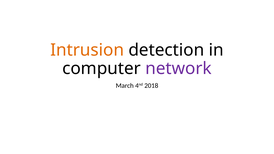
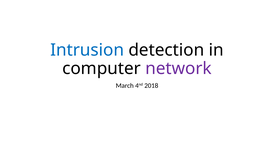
Intrusion colour: orange -> blue
